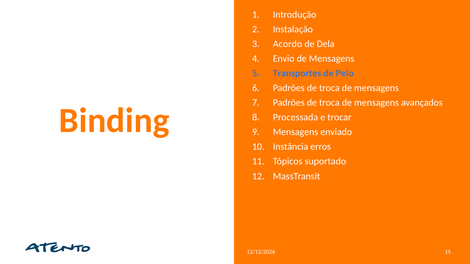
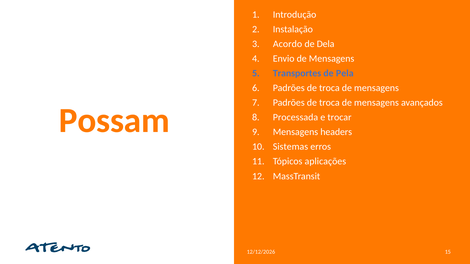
Pelo: Pelo -> Pela
Binding: Binding -> Possam
enviado: enviado -> headers
Instância: Instância -> Sistemas
suportado: suportado -> aplicações
